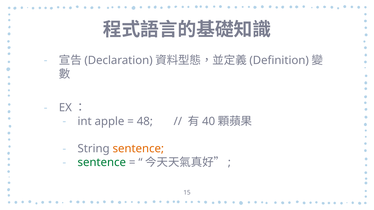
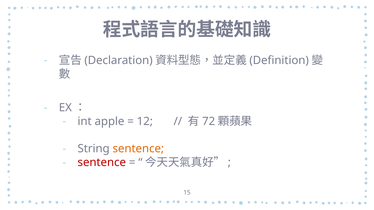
48: 48 -> 12
40: 40 -> 72
sentence at (102, 163) colour: green -> red
